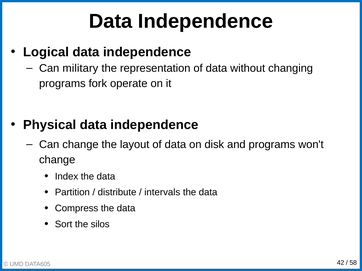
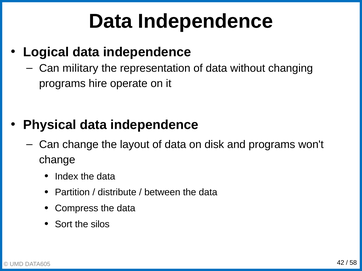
fork: fork -> hire
intervals: intervals -> between
